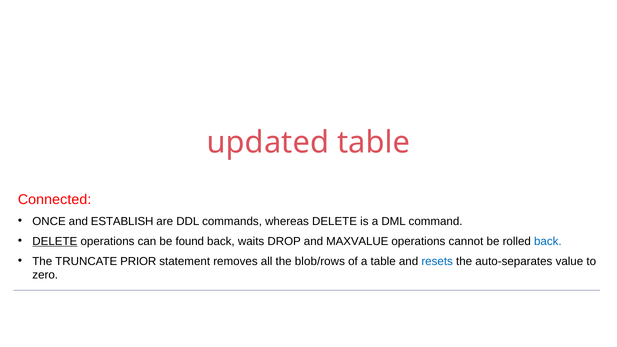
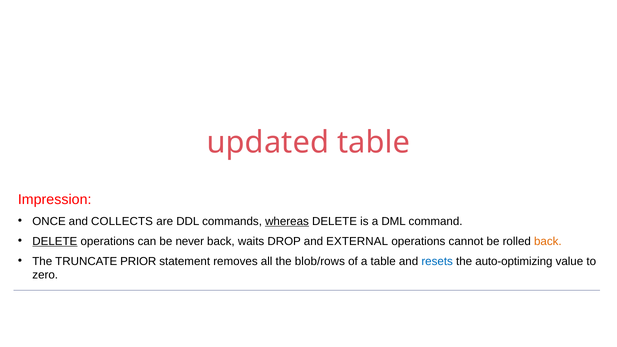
Connected: Connected -> Impression
ESTABLISH: ESTABLISH -> COLLECTS
whereas underline: none -> present
found: found -> never
MAXVALUE: MAXVALUE -> EXTERNAL
back at (548, 241) colour: blue -> orange
auto-separates: auto-separates -> auto-optimizing
